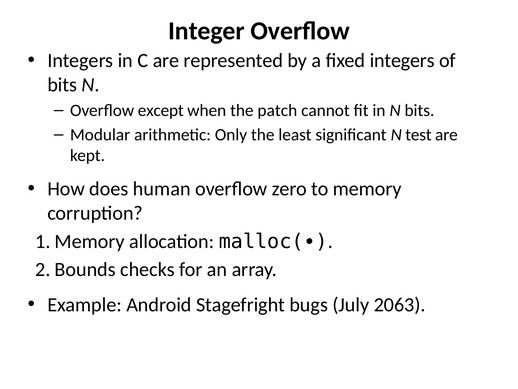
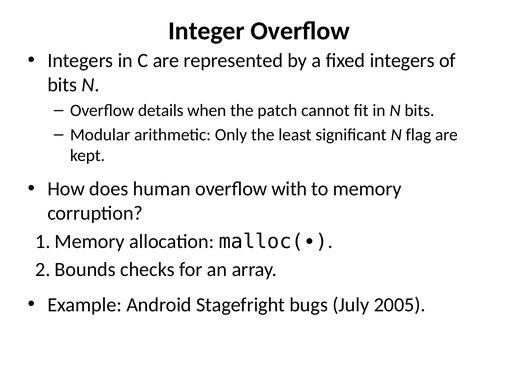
except: except -> details
test: test -> flag
zero: zero -> with
2063: 2063 -> 2005
